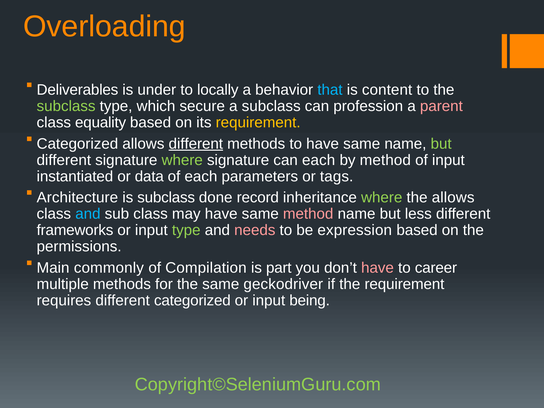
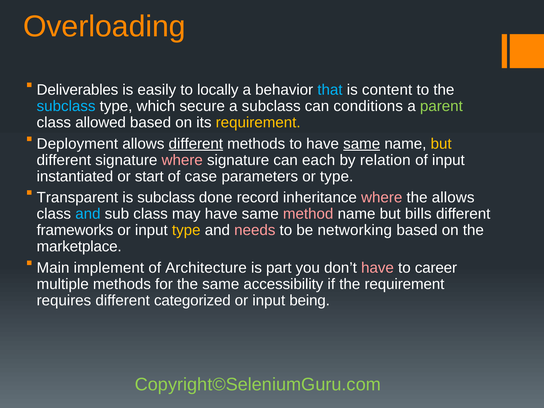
under: under -> easily
subclass at (66, 106) colour: light green -> light blue
profession: profession -> conditions
parent colour: pink -> light green
equality: equality -> allowed
Categorized at (77, 144): Categorized -> Deployment
same at (362, 144) underline: none -> present
but at (441, 144) colour: light green -> yellow
where at (182, 160) colour: light green -> pink
by method: method -> relation
data: data -> start
of each: each -> case
or tags: tags -> type
Architecture: Architecture -> Transparent
where at (382, 198) colour: light green -> pink
less: less -> bills
type at (186, 230) colour: light green -> yellow
expression: expression -> networking
permissions: permissions -> marketplace
commonly: commonly -> implement
Compilation: Compilation -> Architecture
geckodriver: geckodriver -> accessibility
